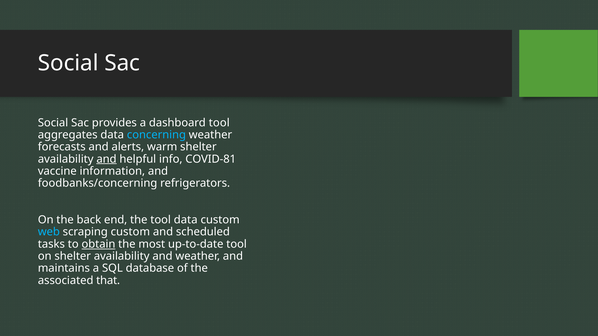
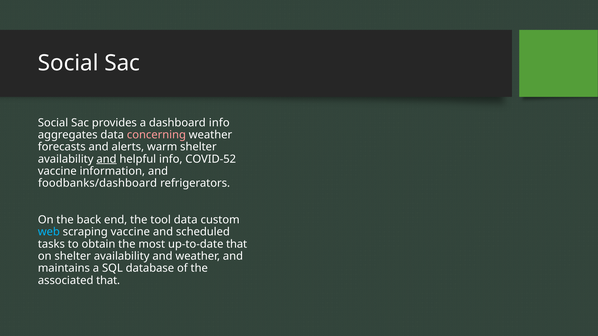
dashboard tool: tool -> info
concerning colour: light blue -> pink
COVID-81: COVID-81 -> COVID-52
foodbanks/concerning: foodbanks/concerning -> foodbanks/dashboard
scraping custom: custom -> vaccine
obtain underline: present -> none
up-to-date tool: tool -> that
